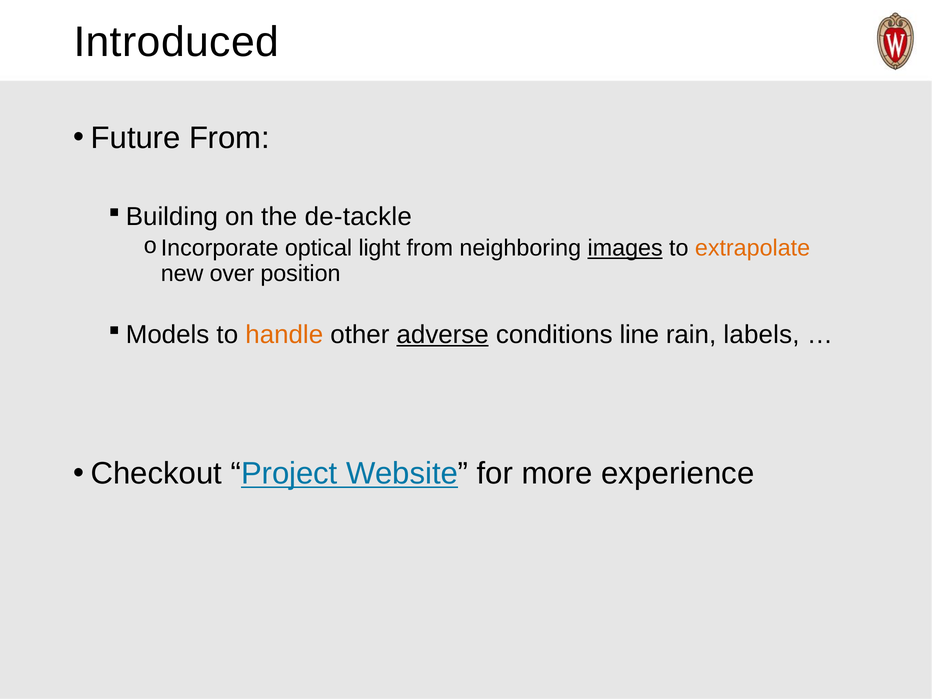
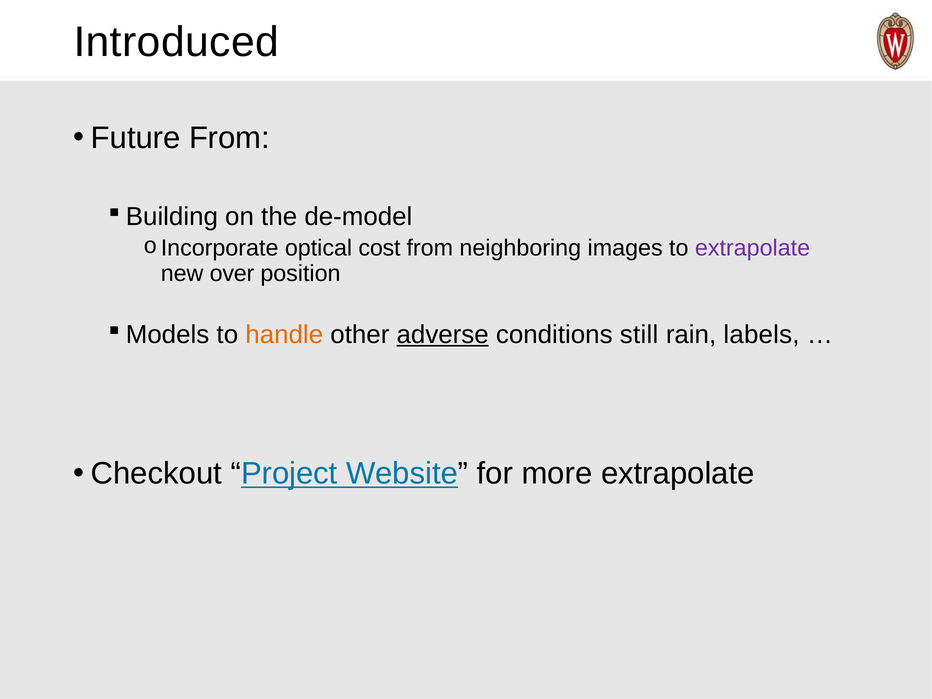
de-tackle: de-tackle -> de-model
light: light -> cost
images underline: present -> none
extrapolate at (753, 248) colour: orange -> purple
line: line -> still
more experience: experience -> extrapolate
